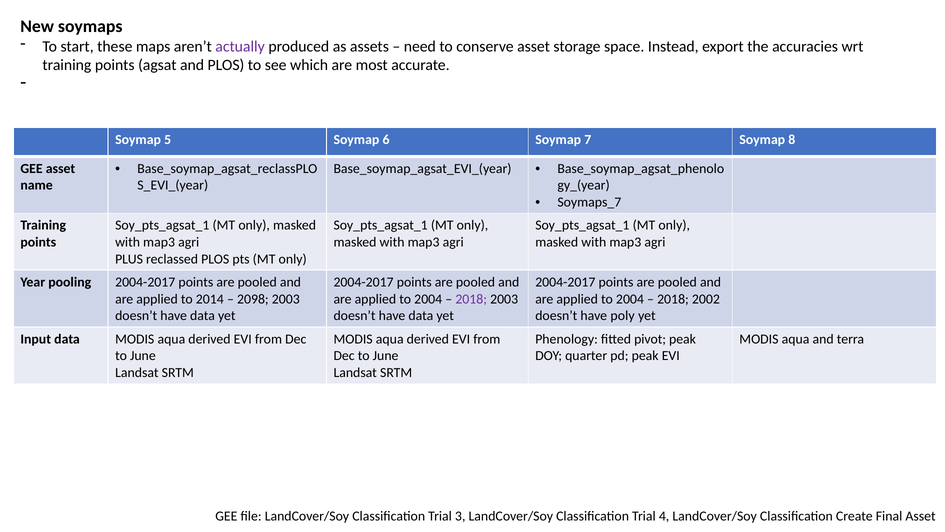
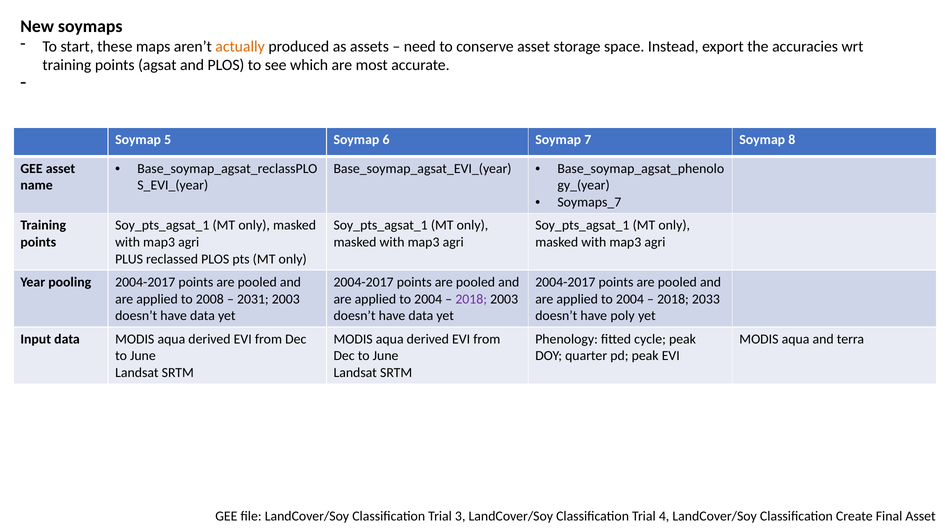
actually colour: purple -> orange
2014: 2014 -> 2008
2098: 2098 -> 2031
2002: 2002 -> 2033
pivot: pivot -> cycle
